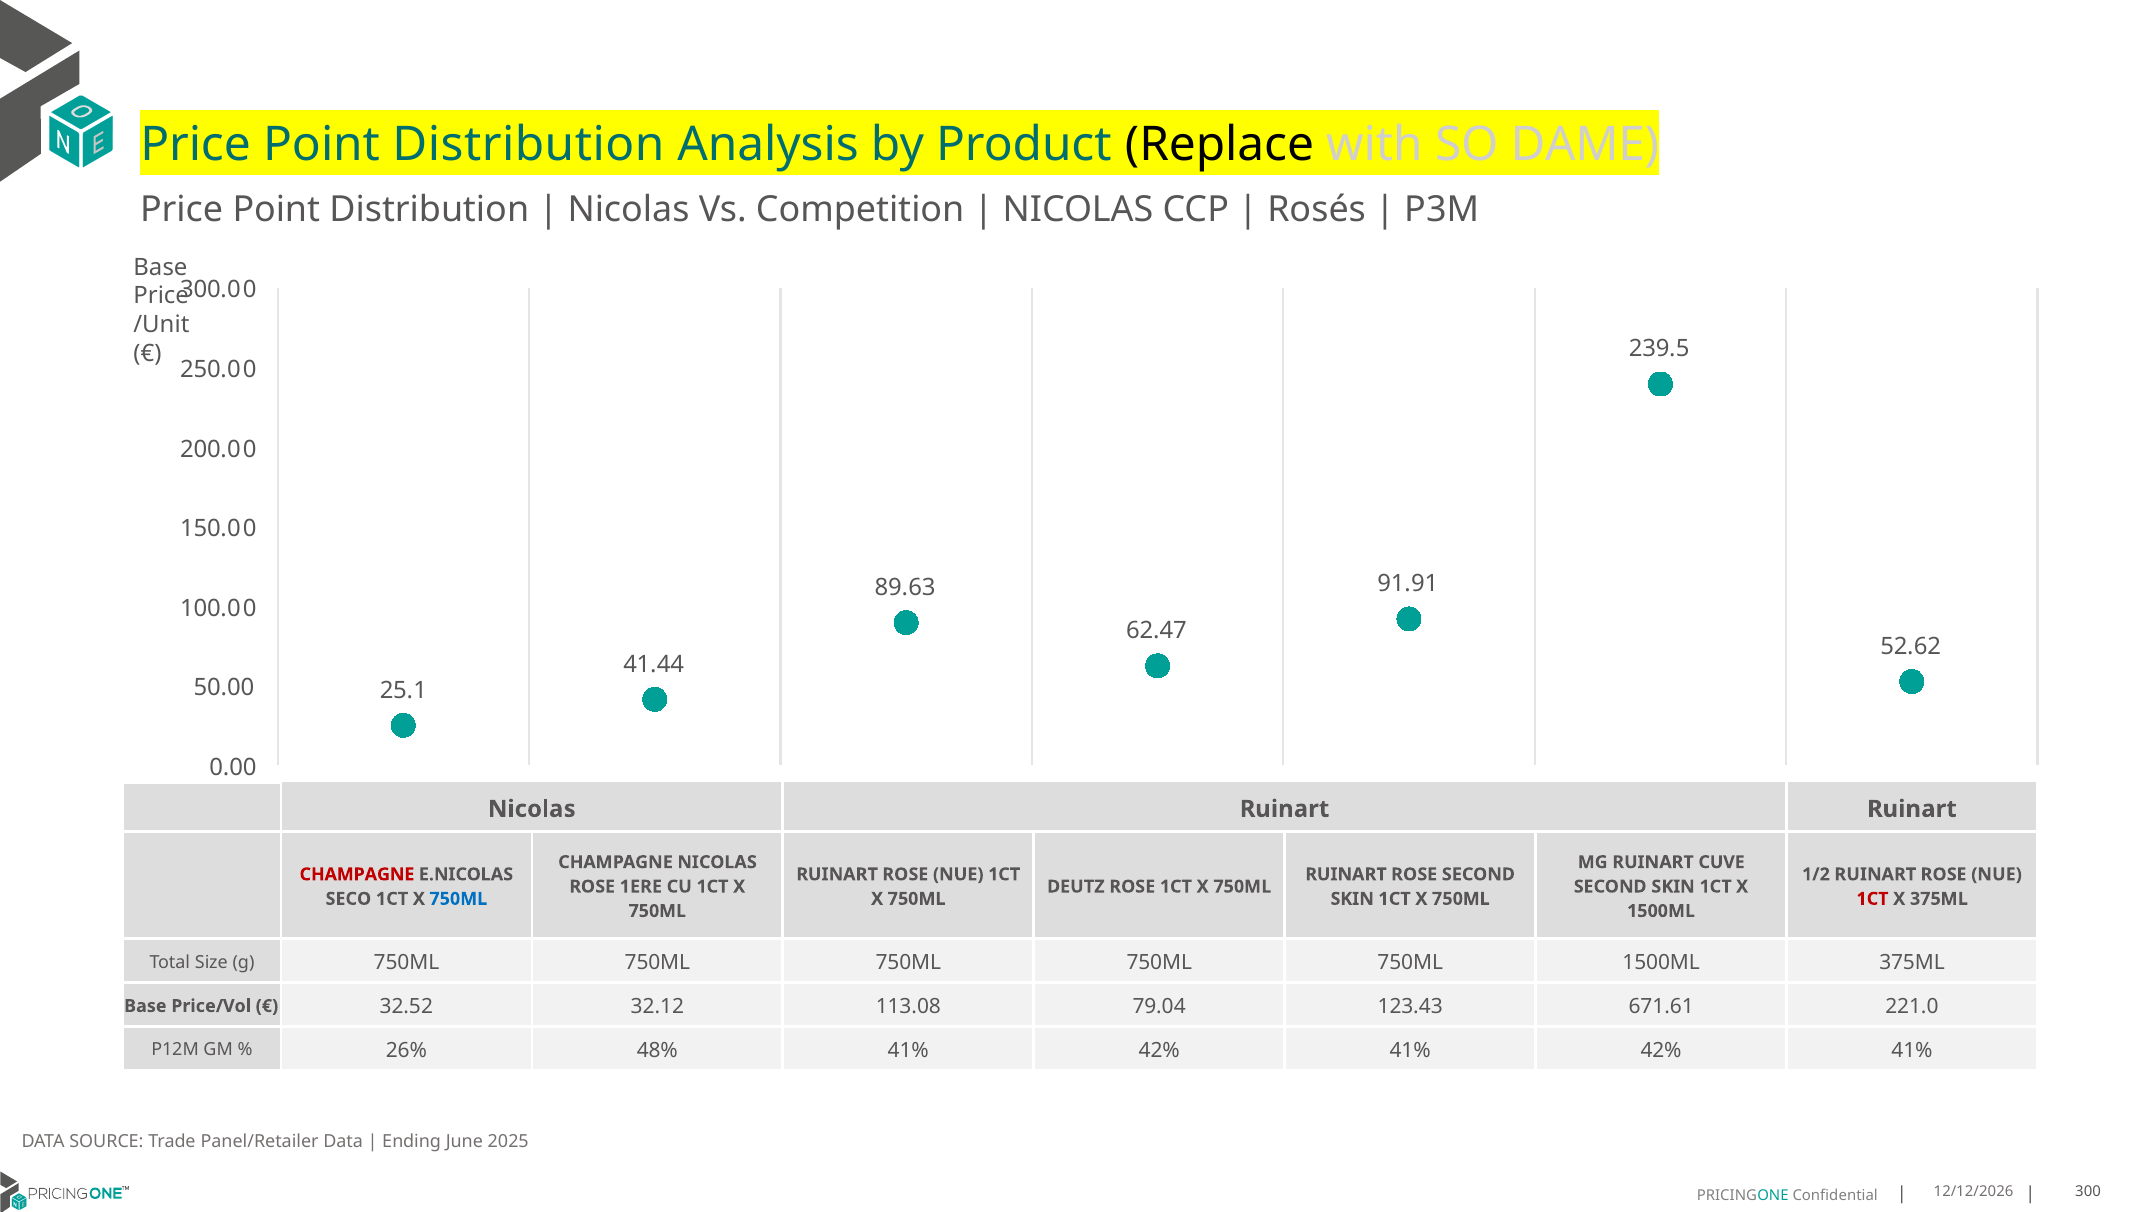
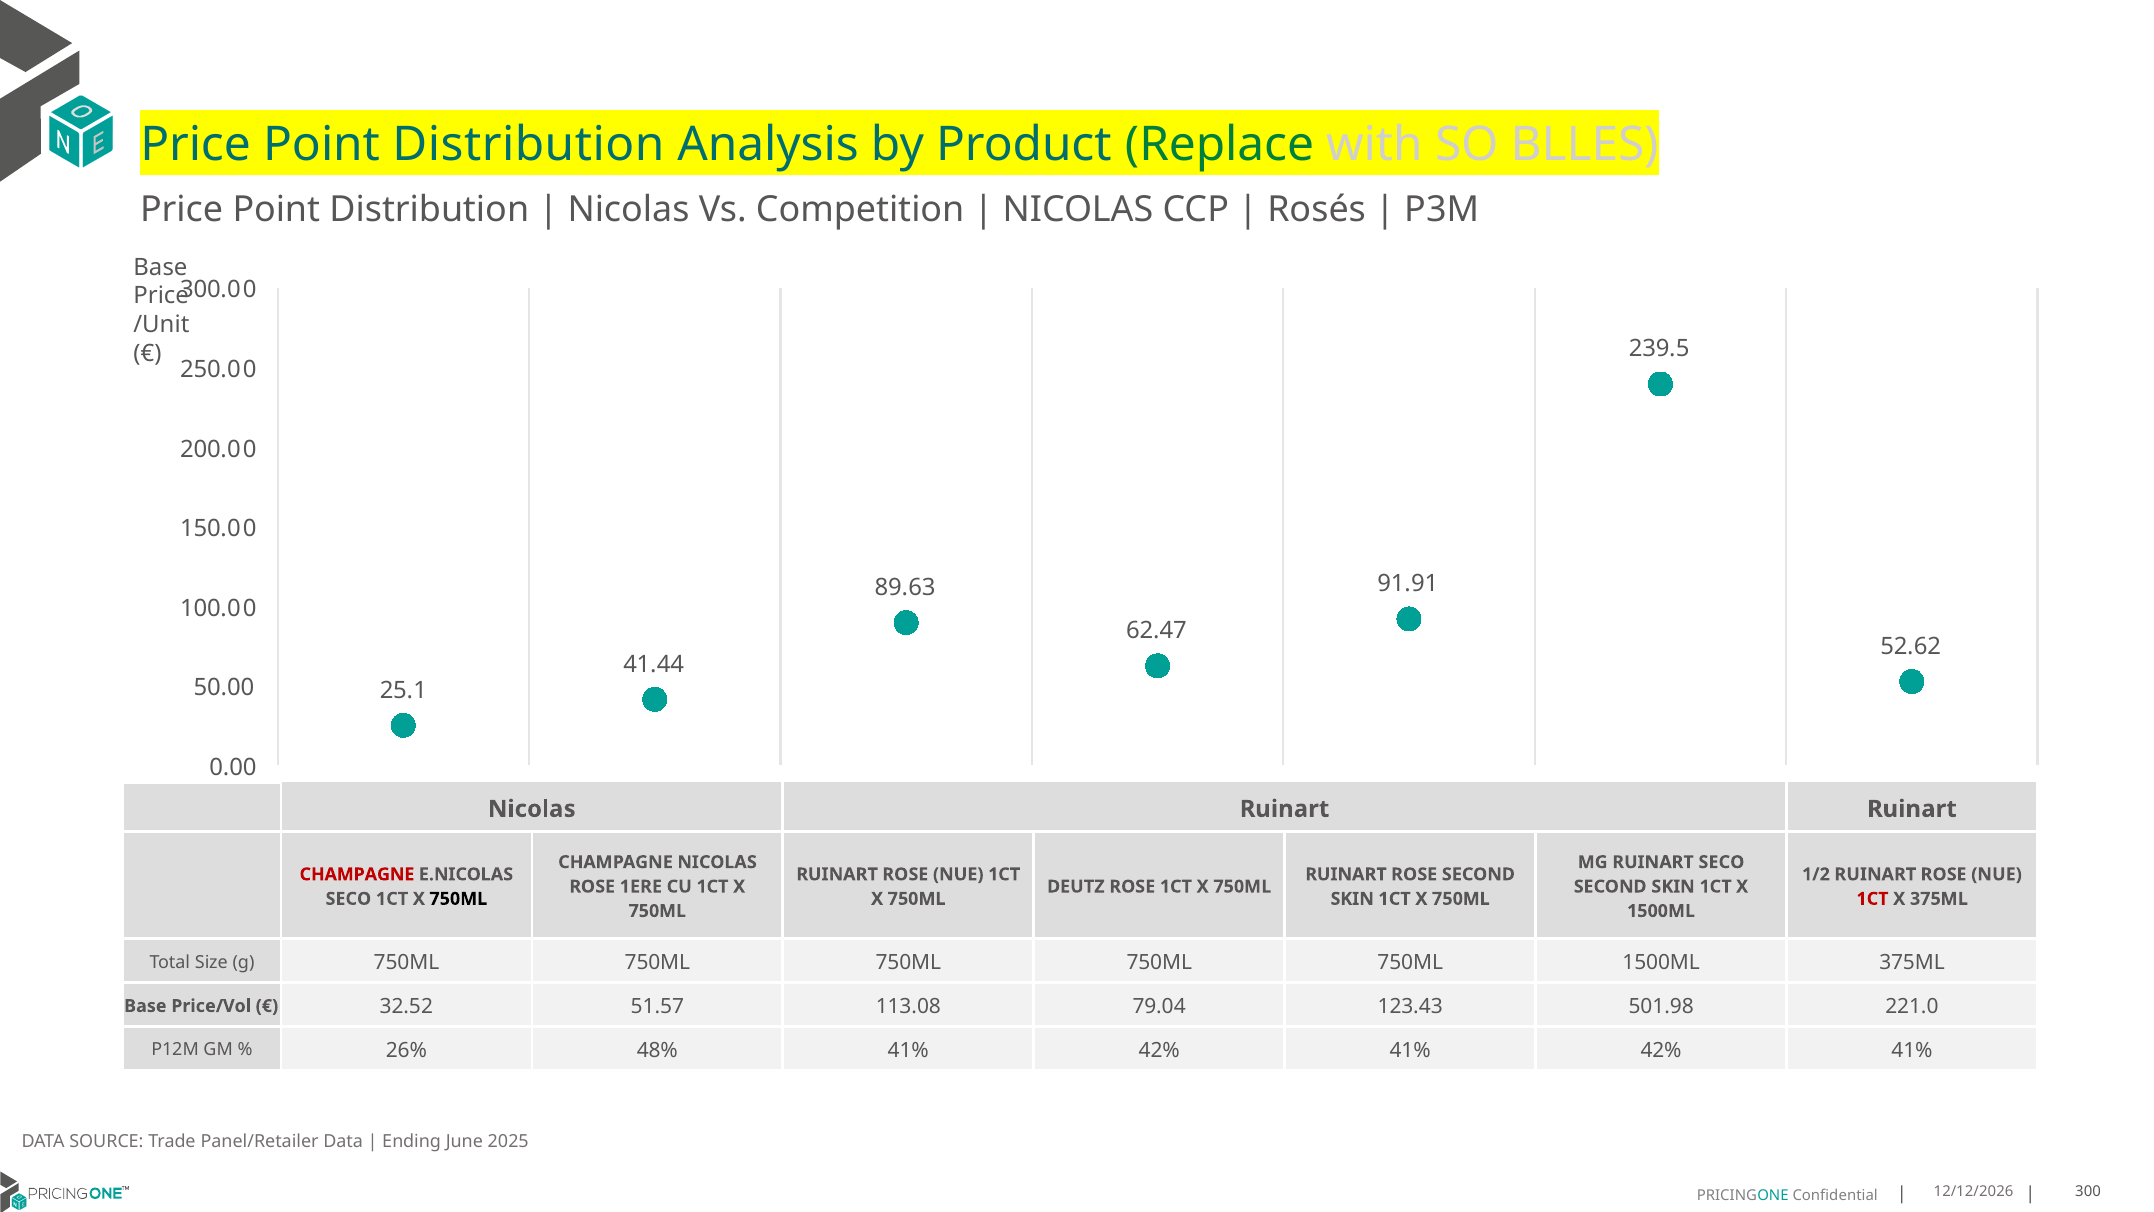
Replace colour: black -> green
DAME: DAME -> BLLES
RUINART CUVE: CUVE -> SECO
750ML at (458, 899) colour: blue -> black
32.12: 32.12 -> 51.57
671.61: 671.61 -> 501.98
